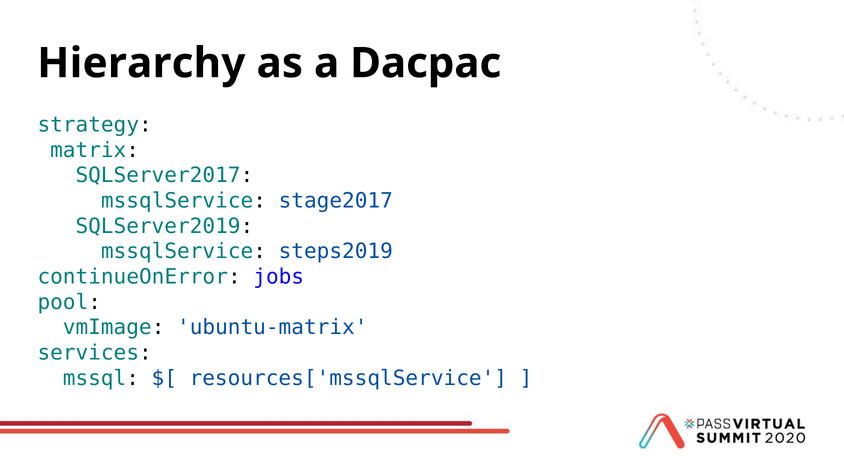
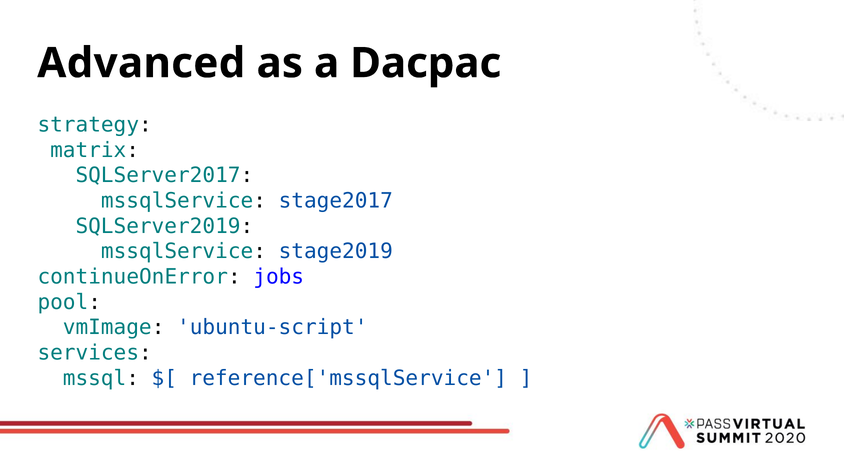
Hierarchy: Hierarchy -> Advanced
steps2019: steps2019 -> stage2019
ubuntu-matrix: ubuntu-matrix -> ubuntu-script
resources['mssqlService: resources['mssqlService -> reference['mssqlService
